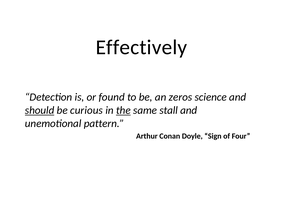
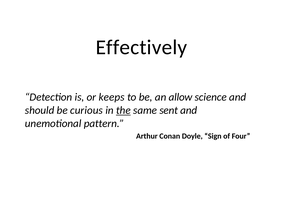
found: found -> keeps
zeros: zeros -> allow
should underline: present -> none
stall: stall -> sent
